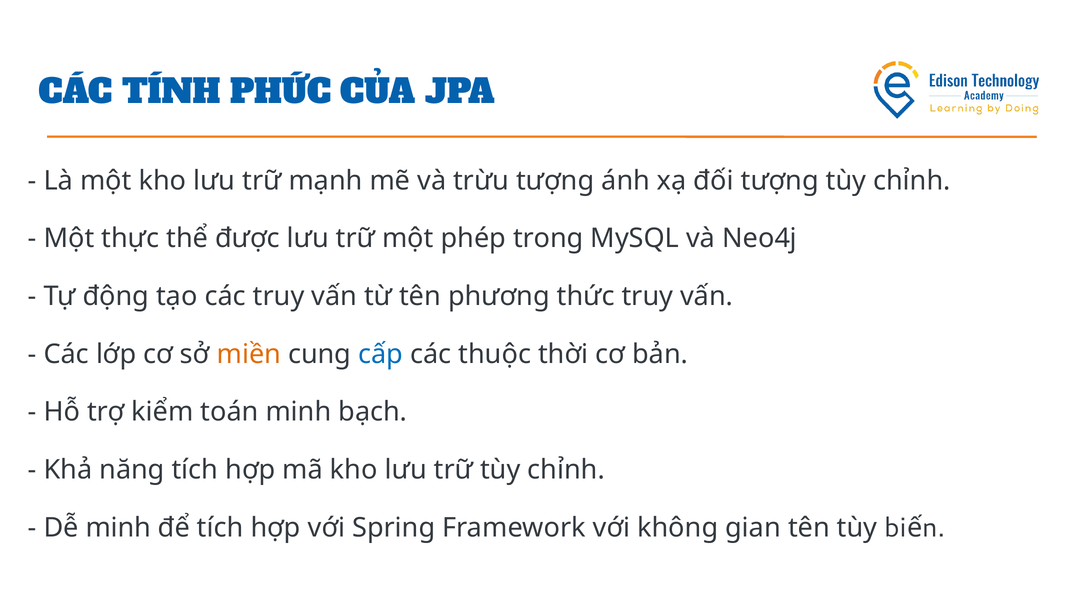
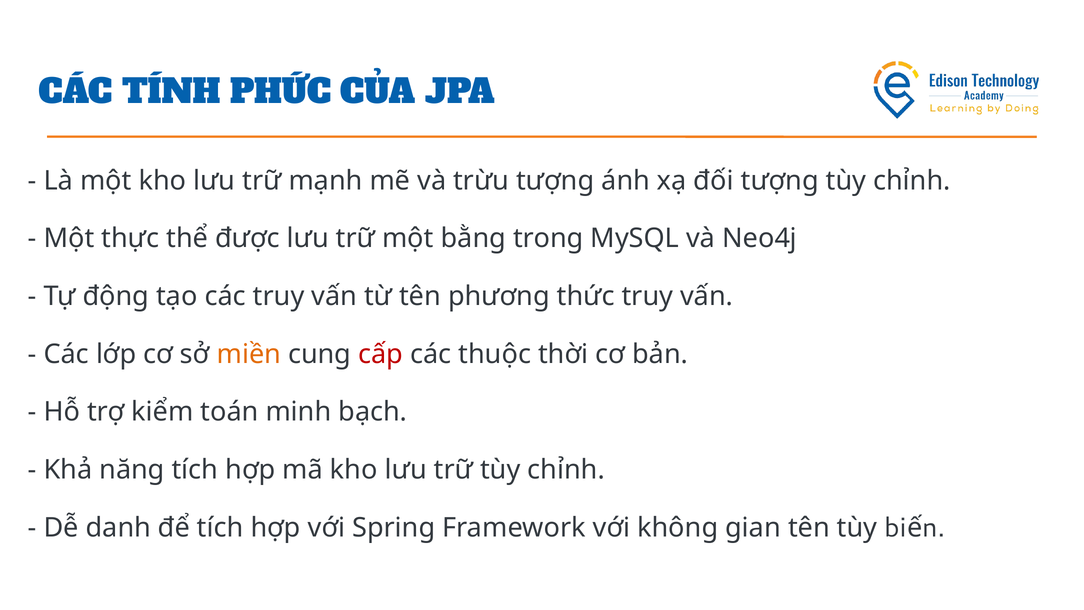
phép: phép -> bằng
cấp colour: blue -> red
Dễ minh: minh -> danh
